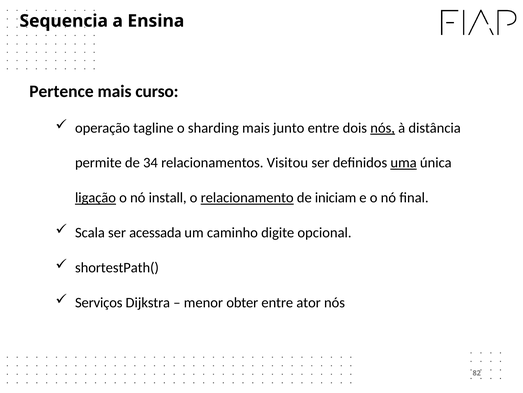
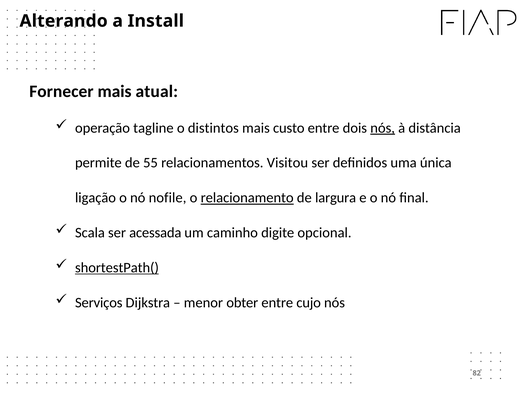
Sequencia: Sequencia -> Alterando
Ensina: Ensina -> Install
Pertence: Pertence -> Fornecer
curso: curso -> atual
sharding: sharding -> distintos
junto: junto -> custo
34: 34 -> 55
uma underline: present -> none
ligação underline: present -> none
install: install -> nofile
iniciam: iniciam -> largura
shortestPath( underline: none -> present
ator: ator -> cujo
